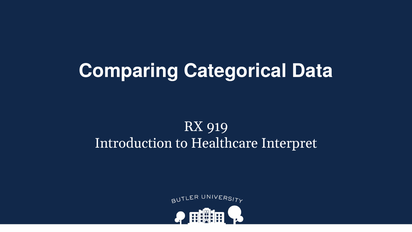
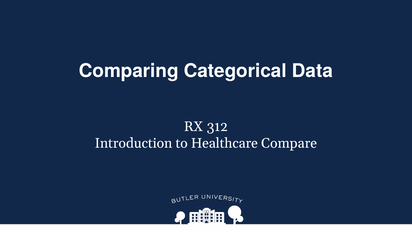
919: 919 -> 312
Interpret: Interpret -> Compare
